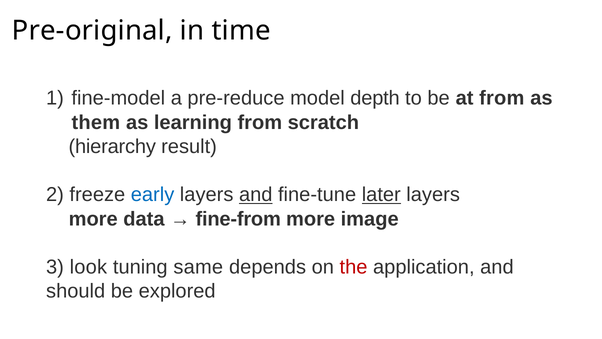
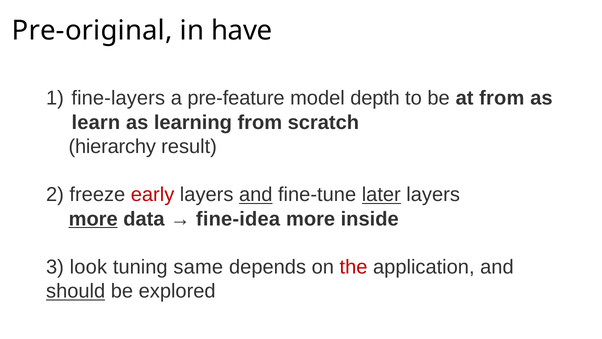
time: time -> have
fine-model: fine-model -> fine-layers
pre-reduce: pre-reduce -> pre-feature
them: them -> learn
early colour: blue -> red
more at (93, 219) underline: none -> present
fine-from: fine-from -> fine-idea
image: image -> inside
should underline: none -> present
